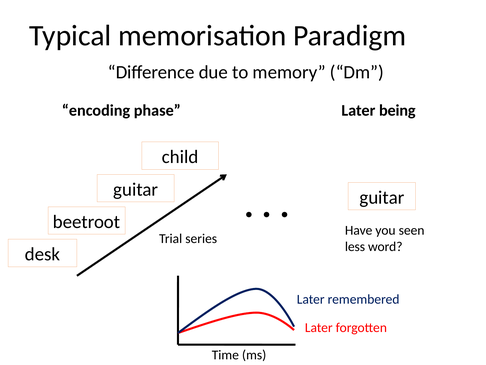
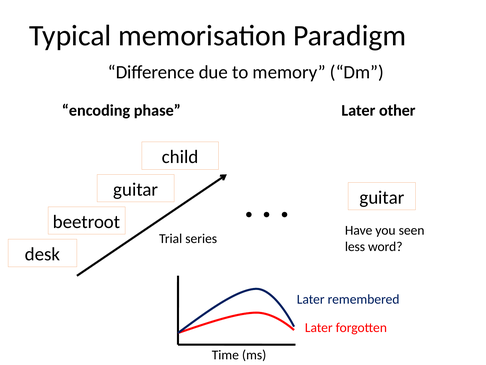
being: being -> other
